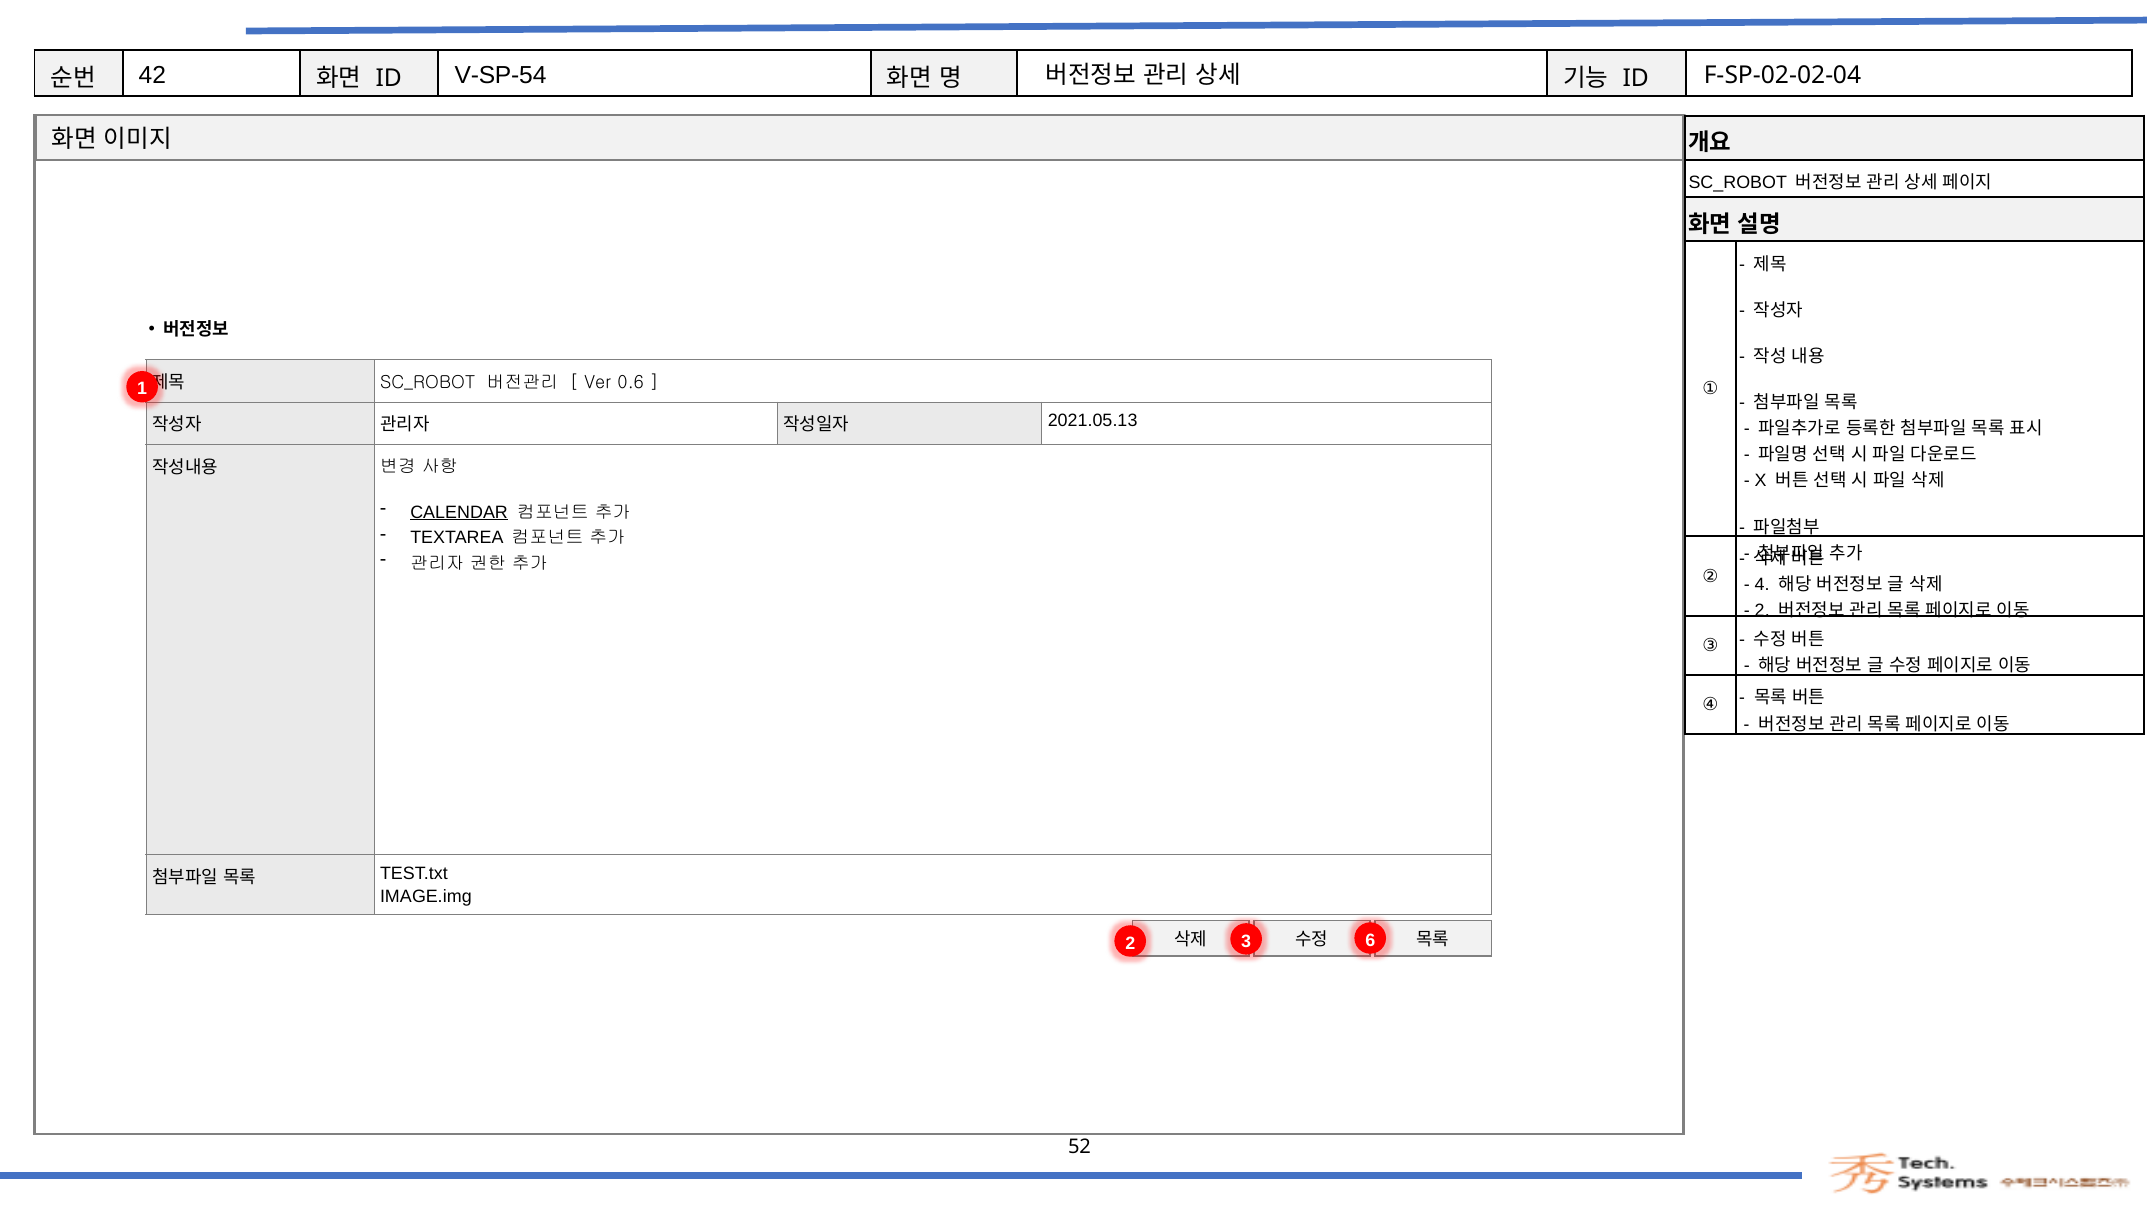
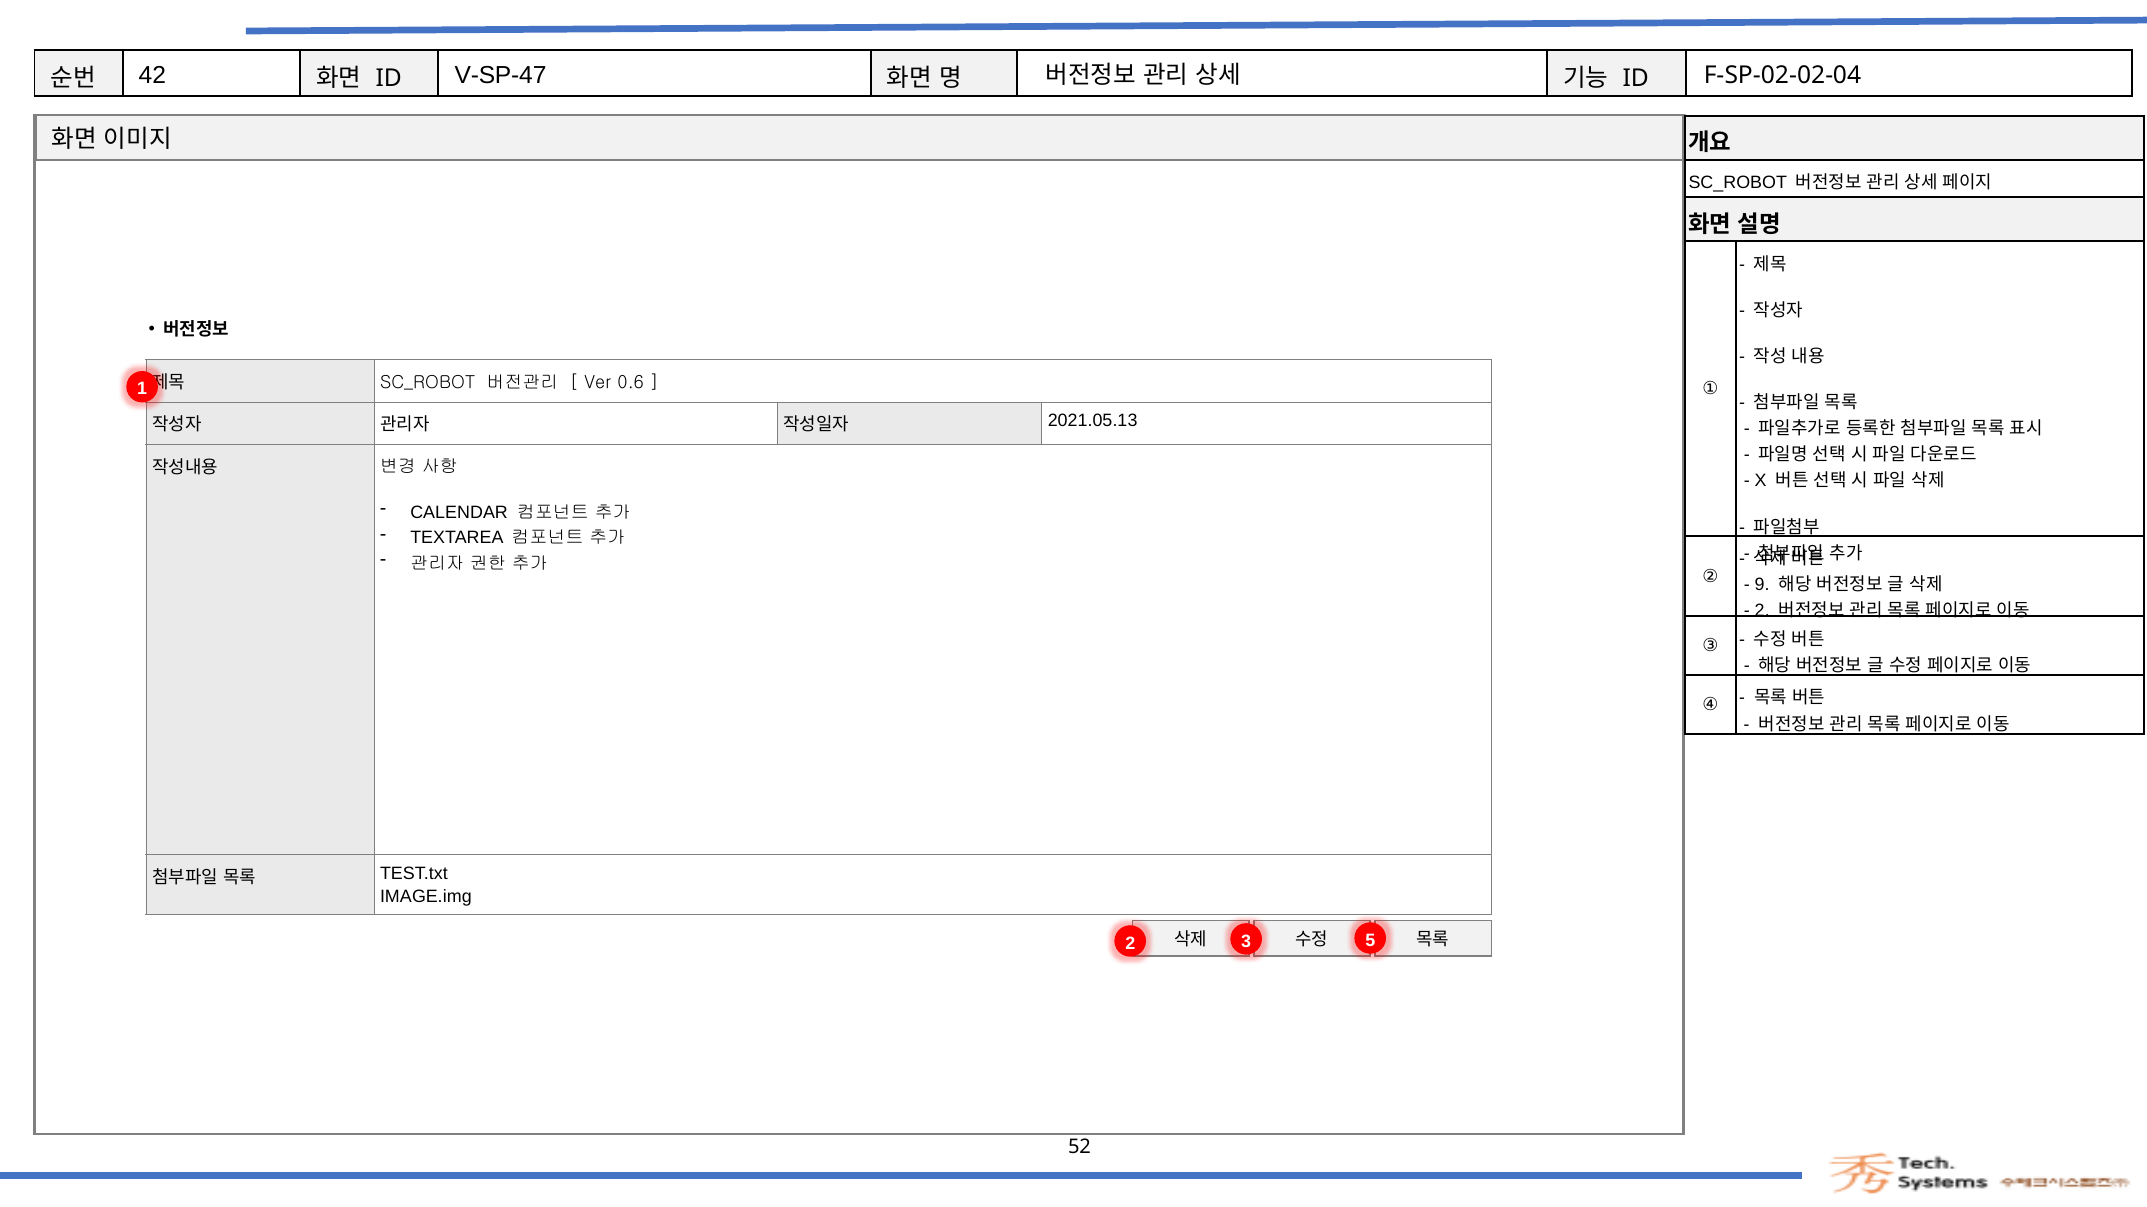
V-SP-54: V-SP-54 -> V-SP-47
CALENDAR underline: present -> none
4: 4 -> 9
6: 6 -> 5
